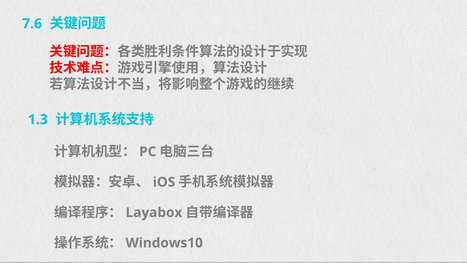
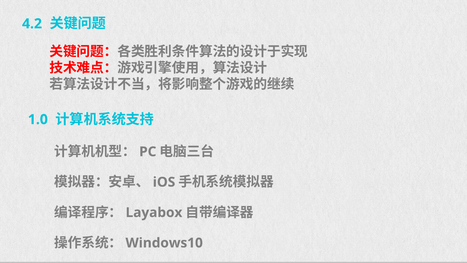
7.6: 7.6 -> 4.2
1.3: 1.3 -> 1.0
